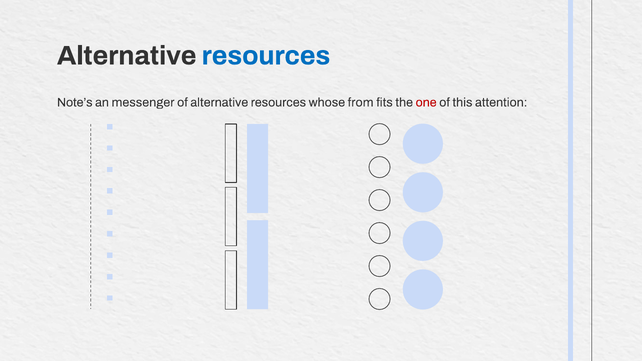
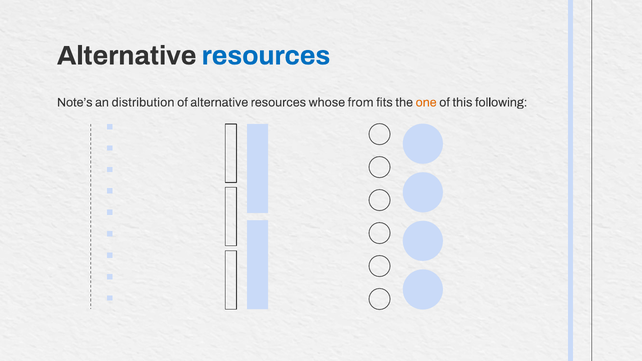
messenger: messenger -> distribution
one colour: red -> orange
attention: attention -> following
